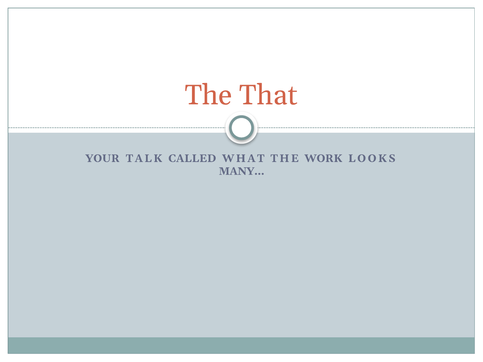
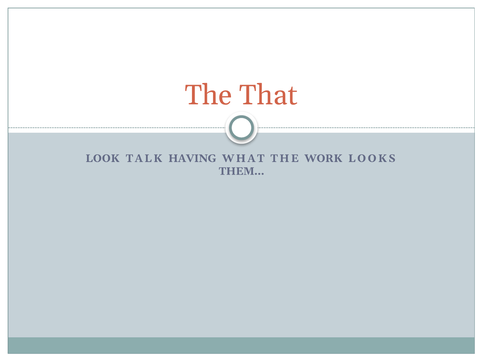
YOUR: YOUR -> LOOK
CALLED: CALLED -> HAVING
MANY…: MANY… -> THEM…
